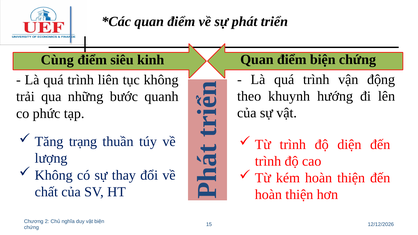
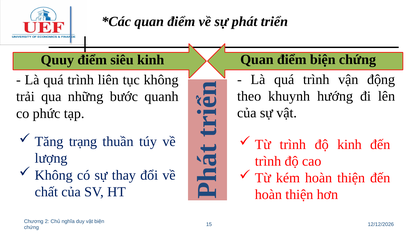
Cùng: Cùng -> Quuy
độ diện: diện -> kinh
